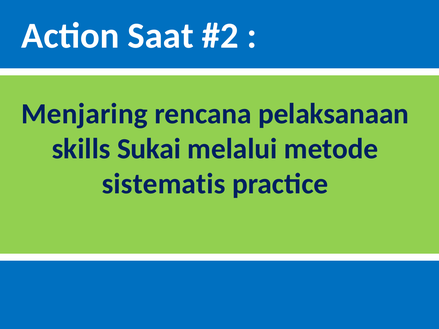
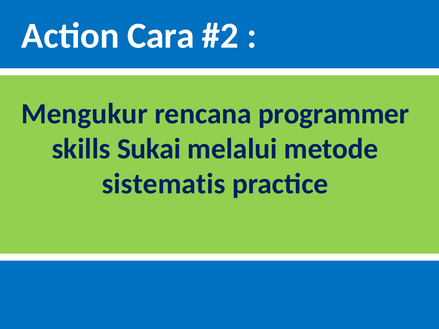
Saat: Saat -> Cara
Menjaring: Menjaring -> Mengukur
pelaksanaan: pelaksanaan -> programmer
